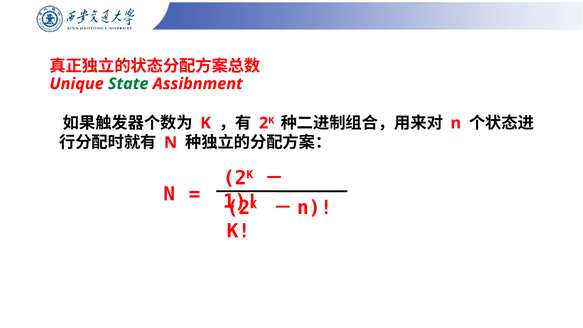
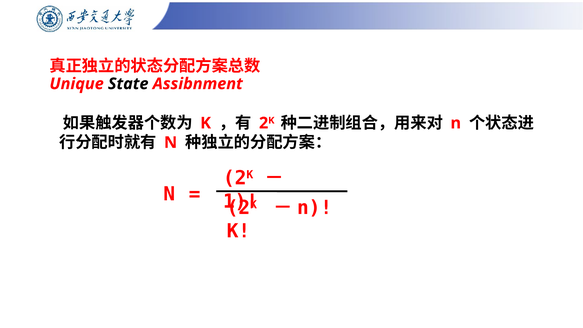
State colour: green -> black
